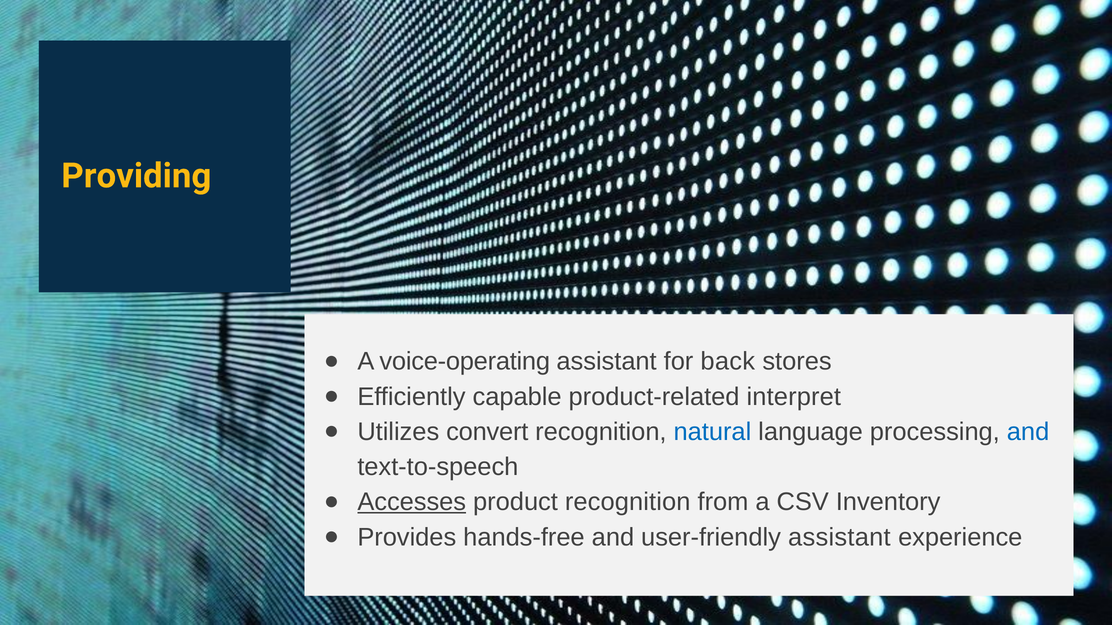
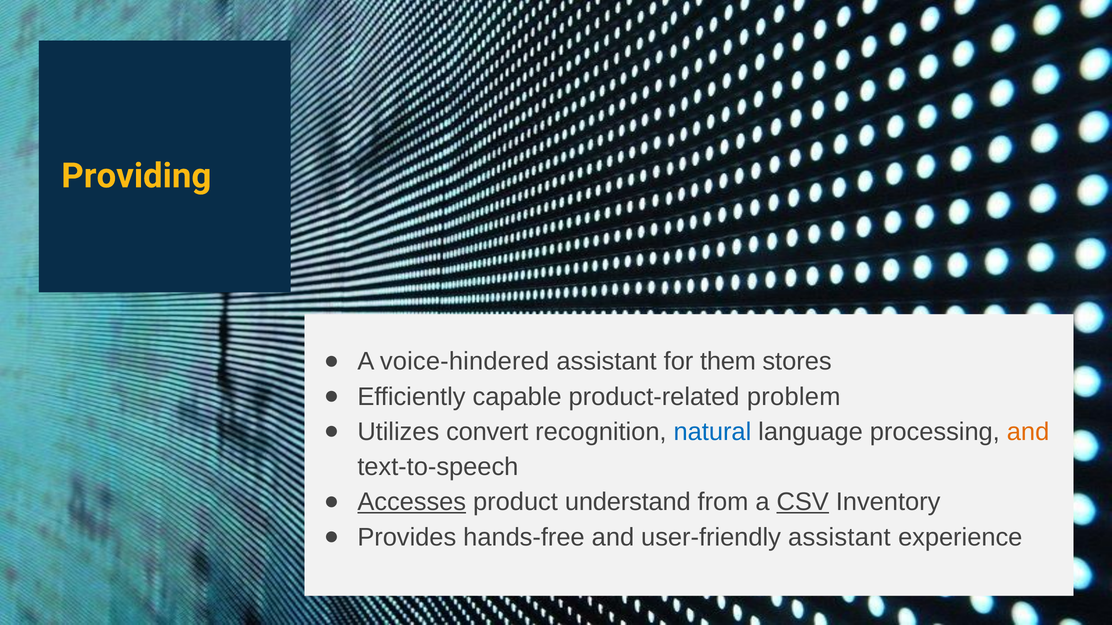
voice-operating: voice-operating -> voice-hindered
back: back -> them
interpret: interpret -> problem
and at (1028, 432) colour: blue -> orange
product recognition: recognition -> understand
CSV underline: none -> present
